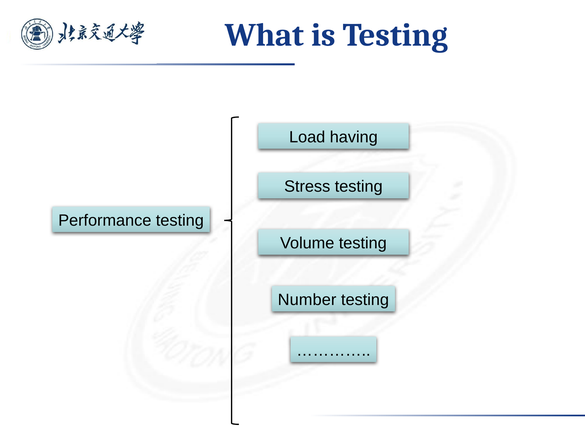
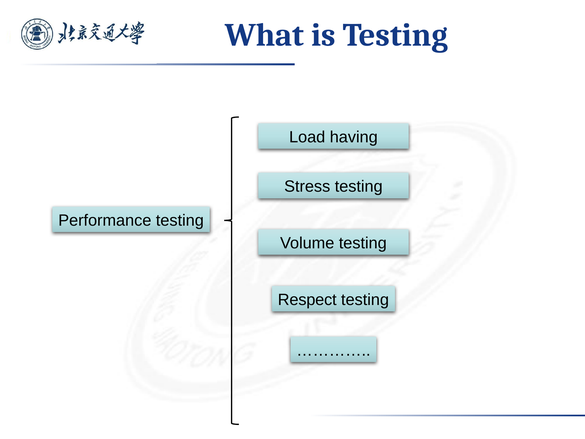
Number: Number -> Respect
